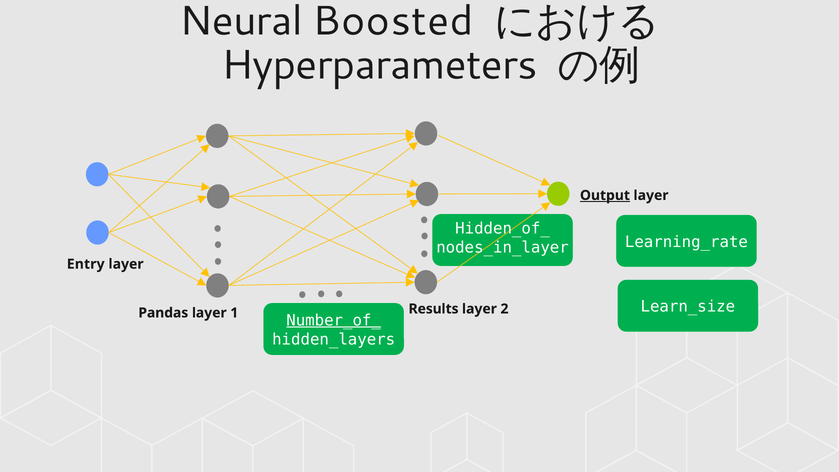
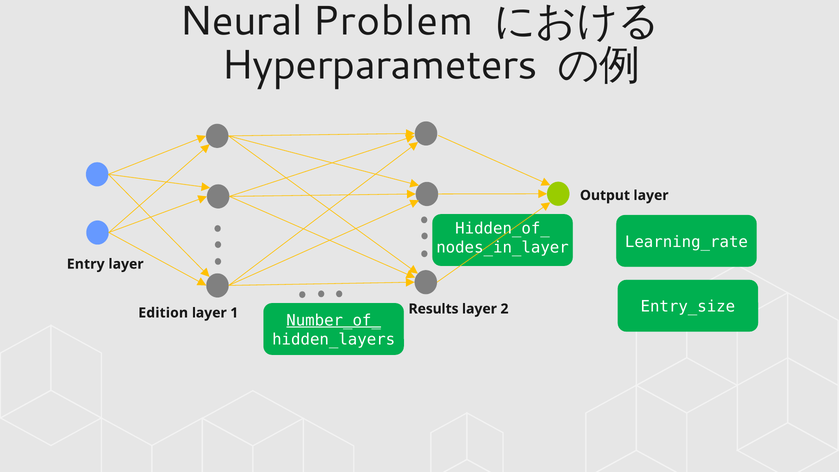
Boosted: Boosted -> Problem
Output underline: present -> none
Learn_size: Learn_size -> Entry_size
Pandas: Pandas -> Edition
